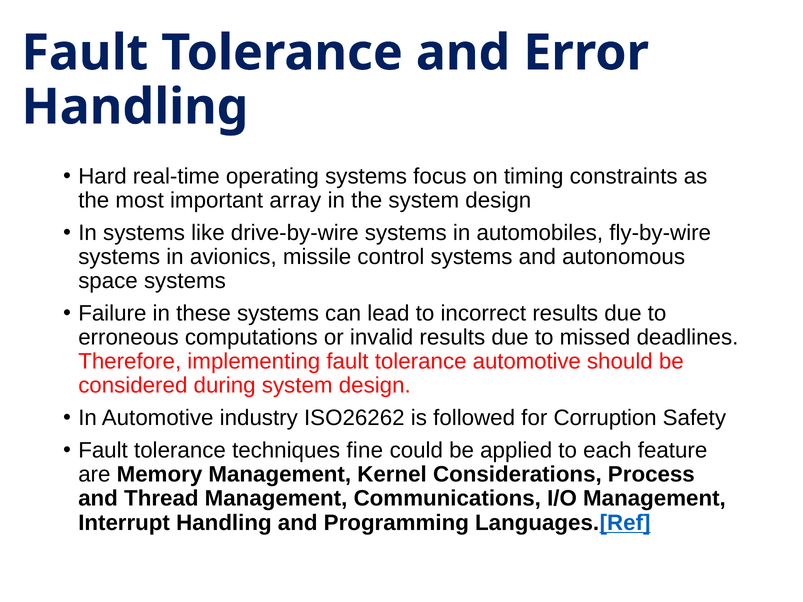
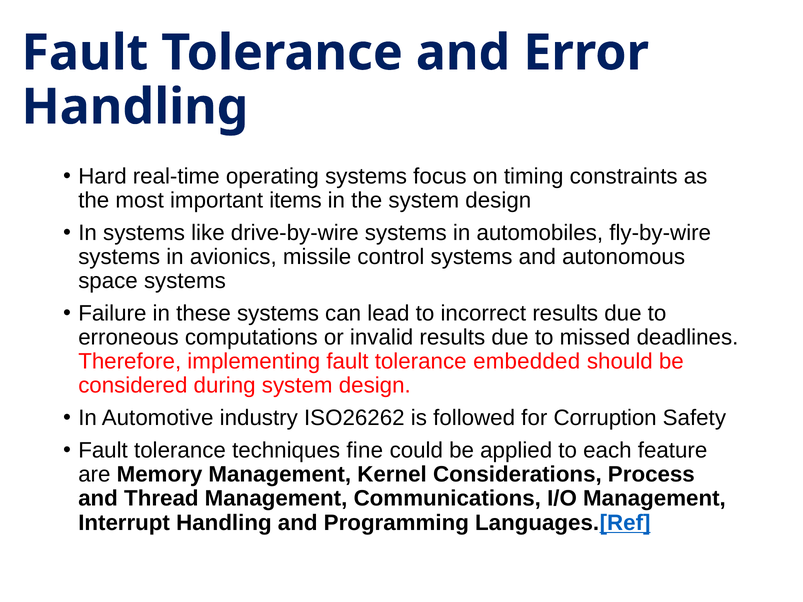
array: array -> items
tolerance automotive: automotive -> embedded
